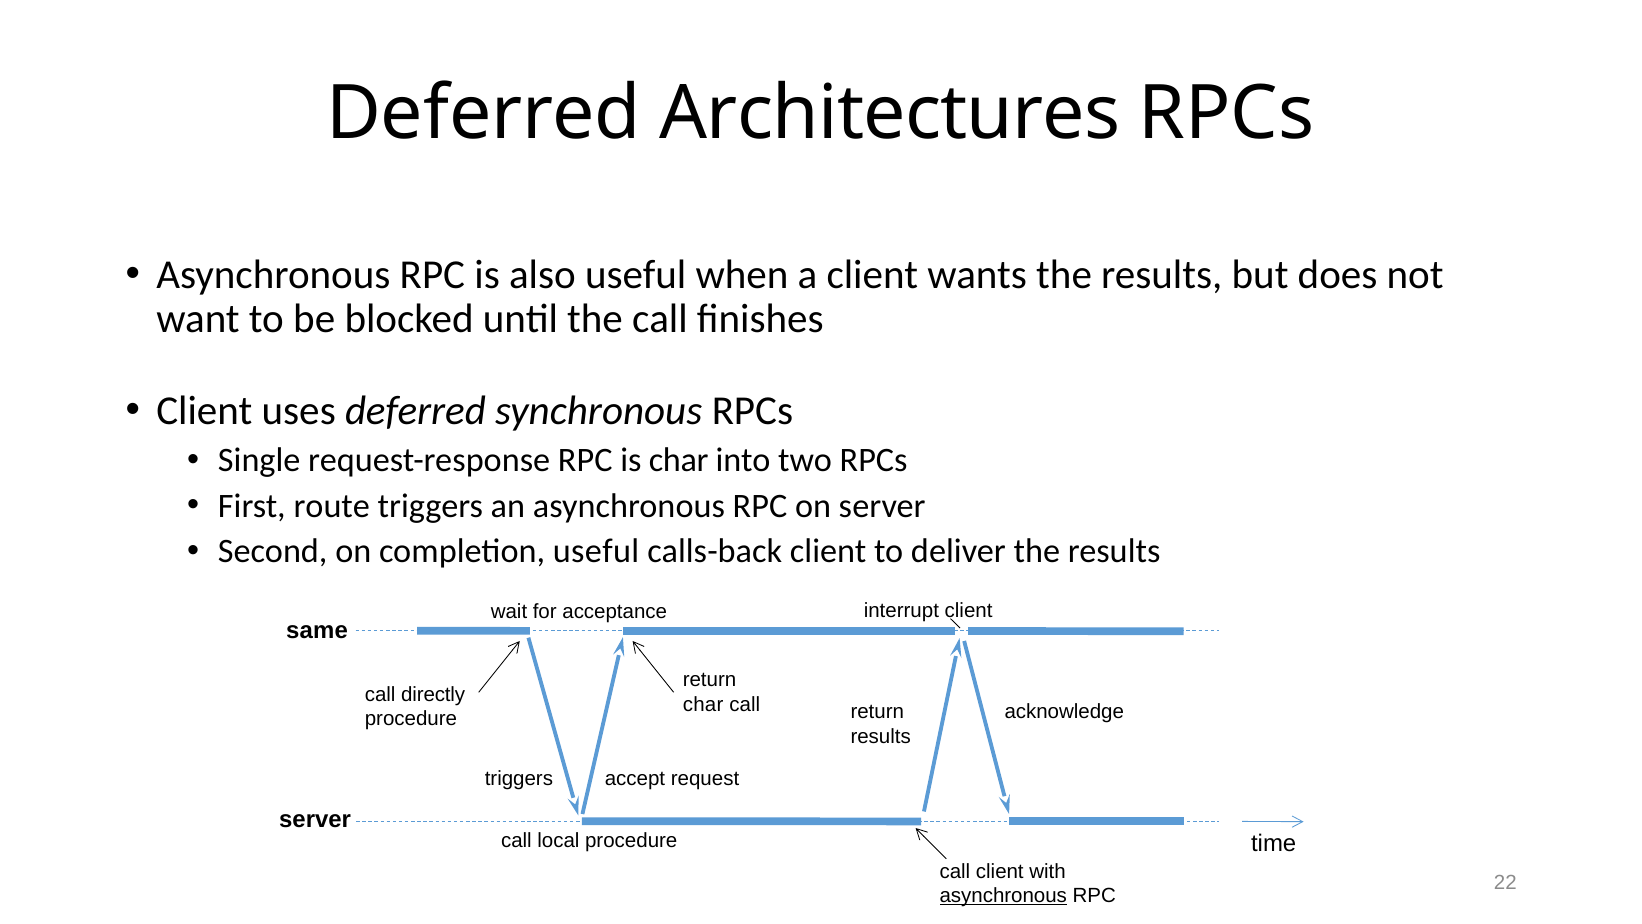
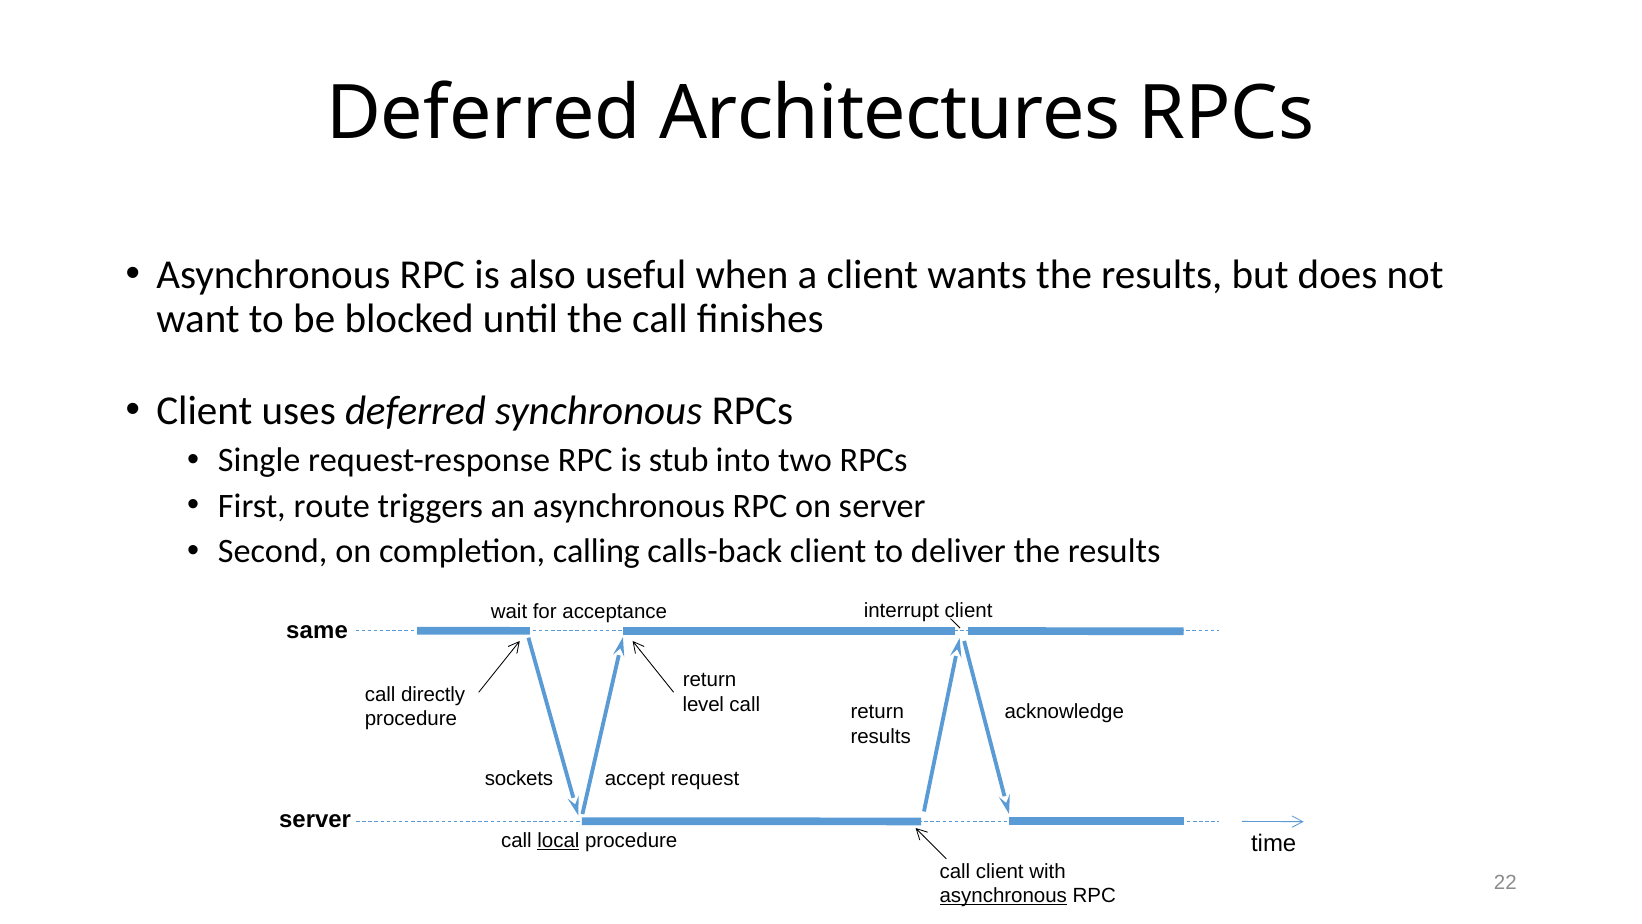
is char: char -> stub
completion useful: useful -> calling
char at (703, 704): char -> level
triggers at (519, 779): triggers -> sockets
local underline: none -> present
